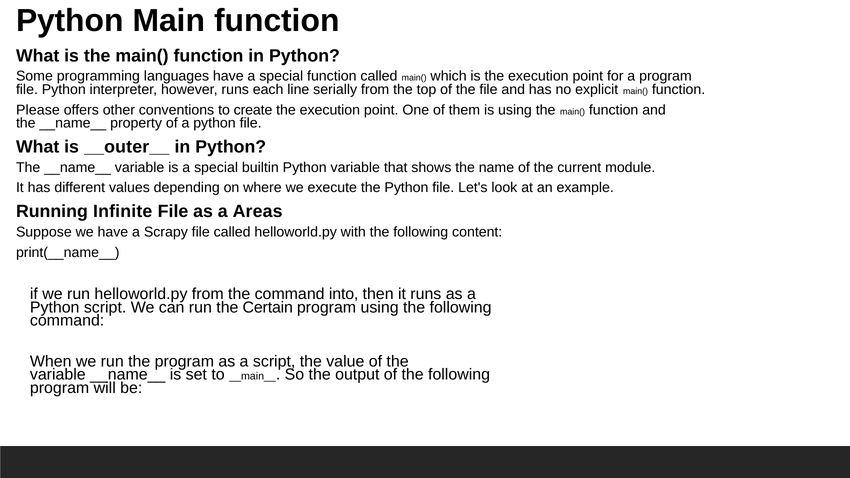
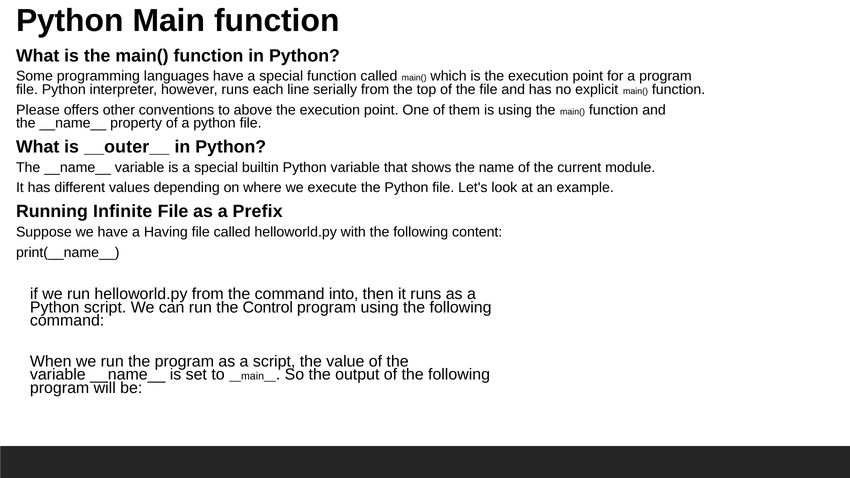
create: create -> above
Areas: Areas -> Prefix
Scrapy: Scrapy -> Having
Certain: Certain -> Control
